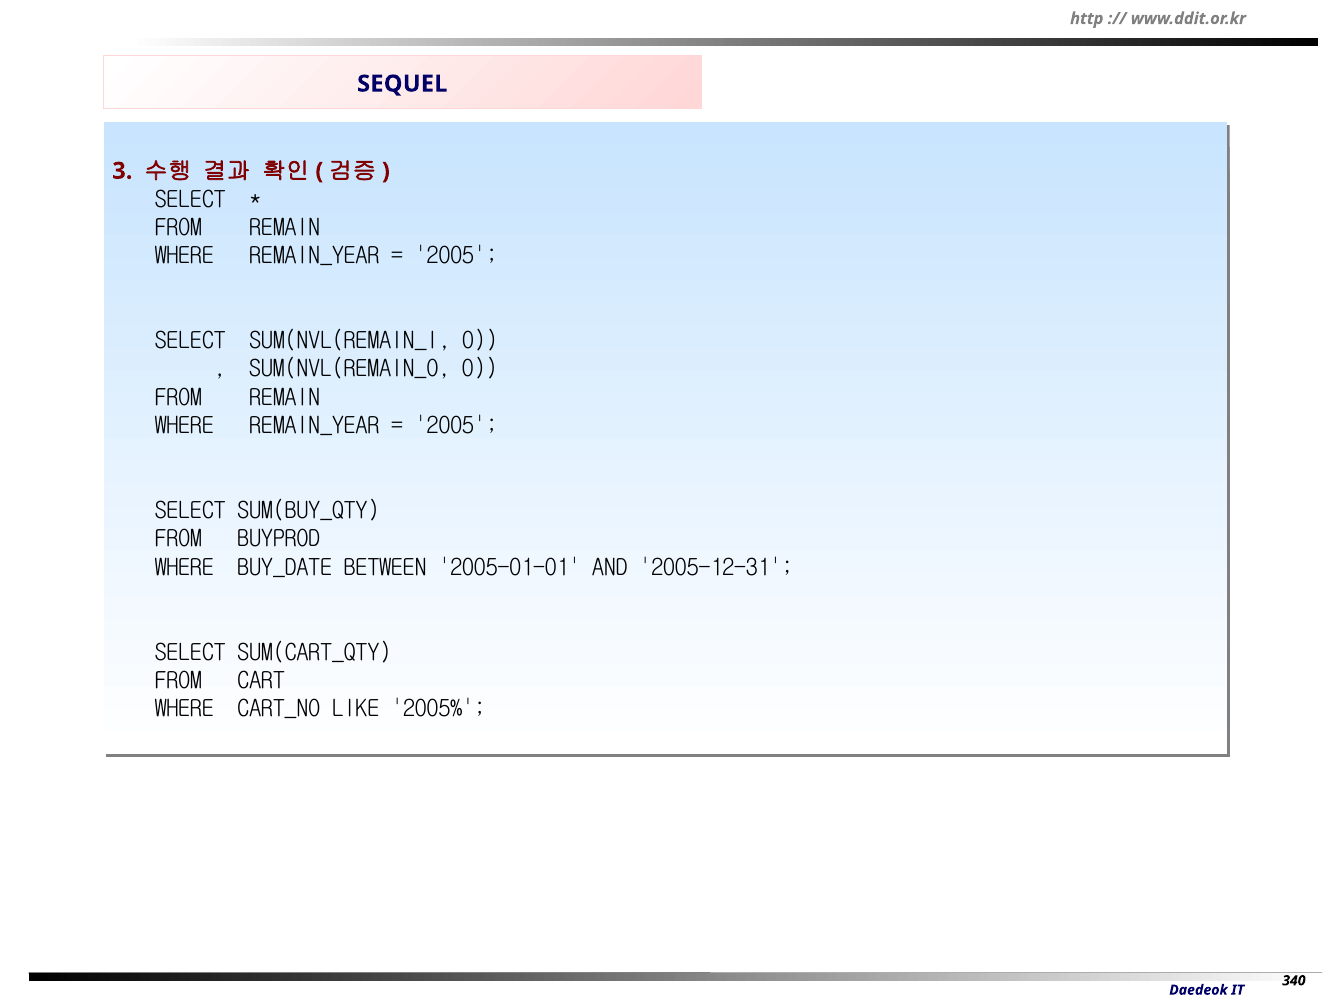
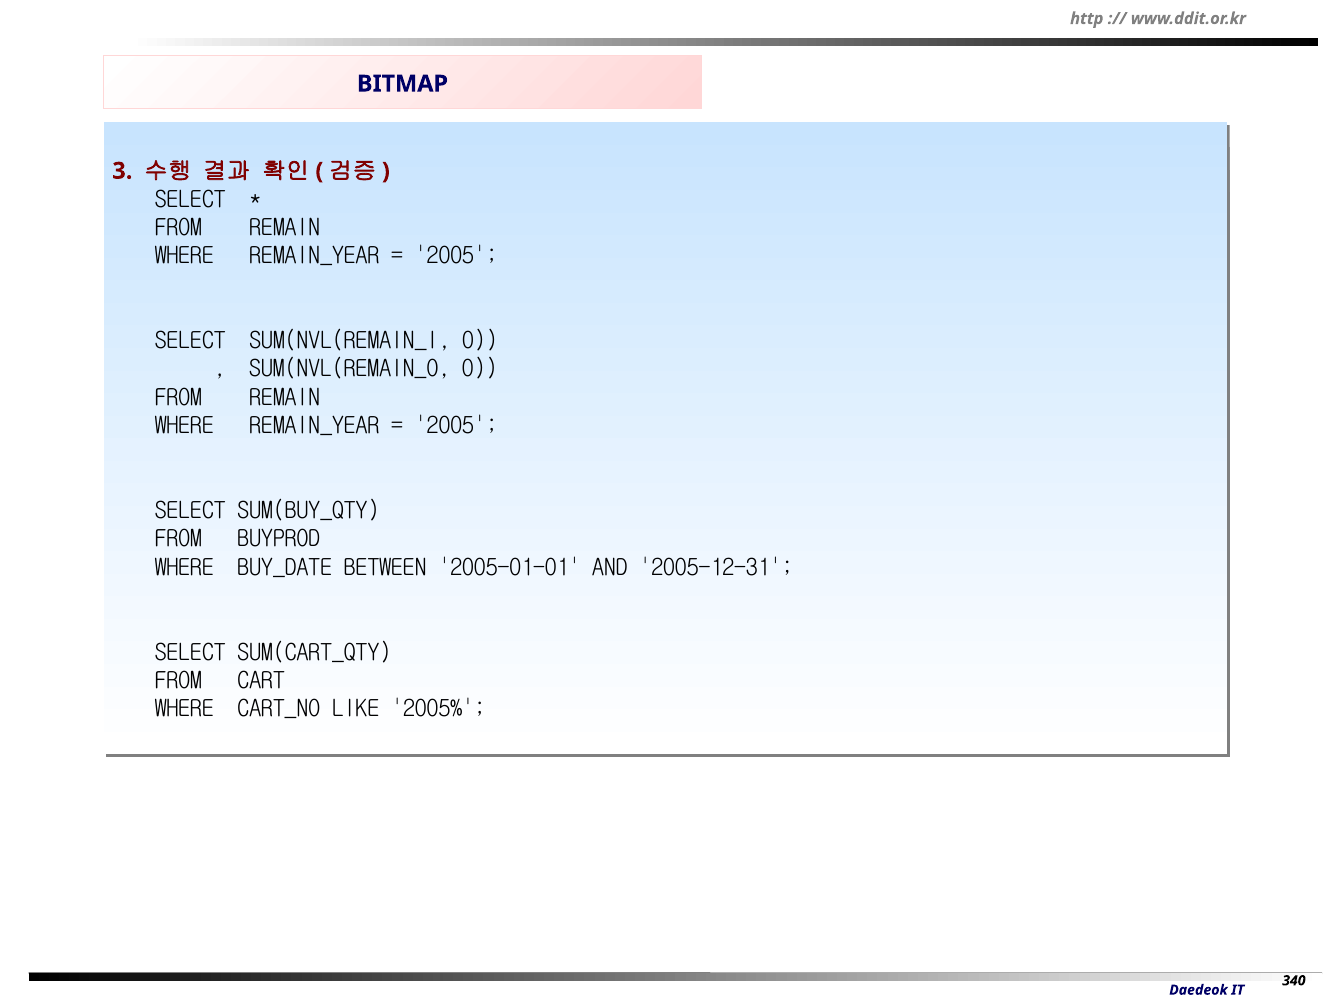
SEQUEL: SEQUEL -> BITMAP
